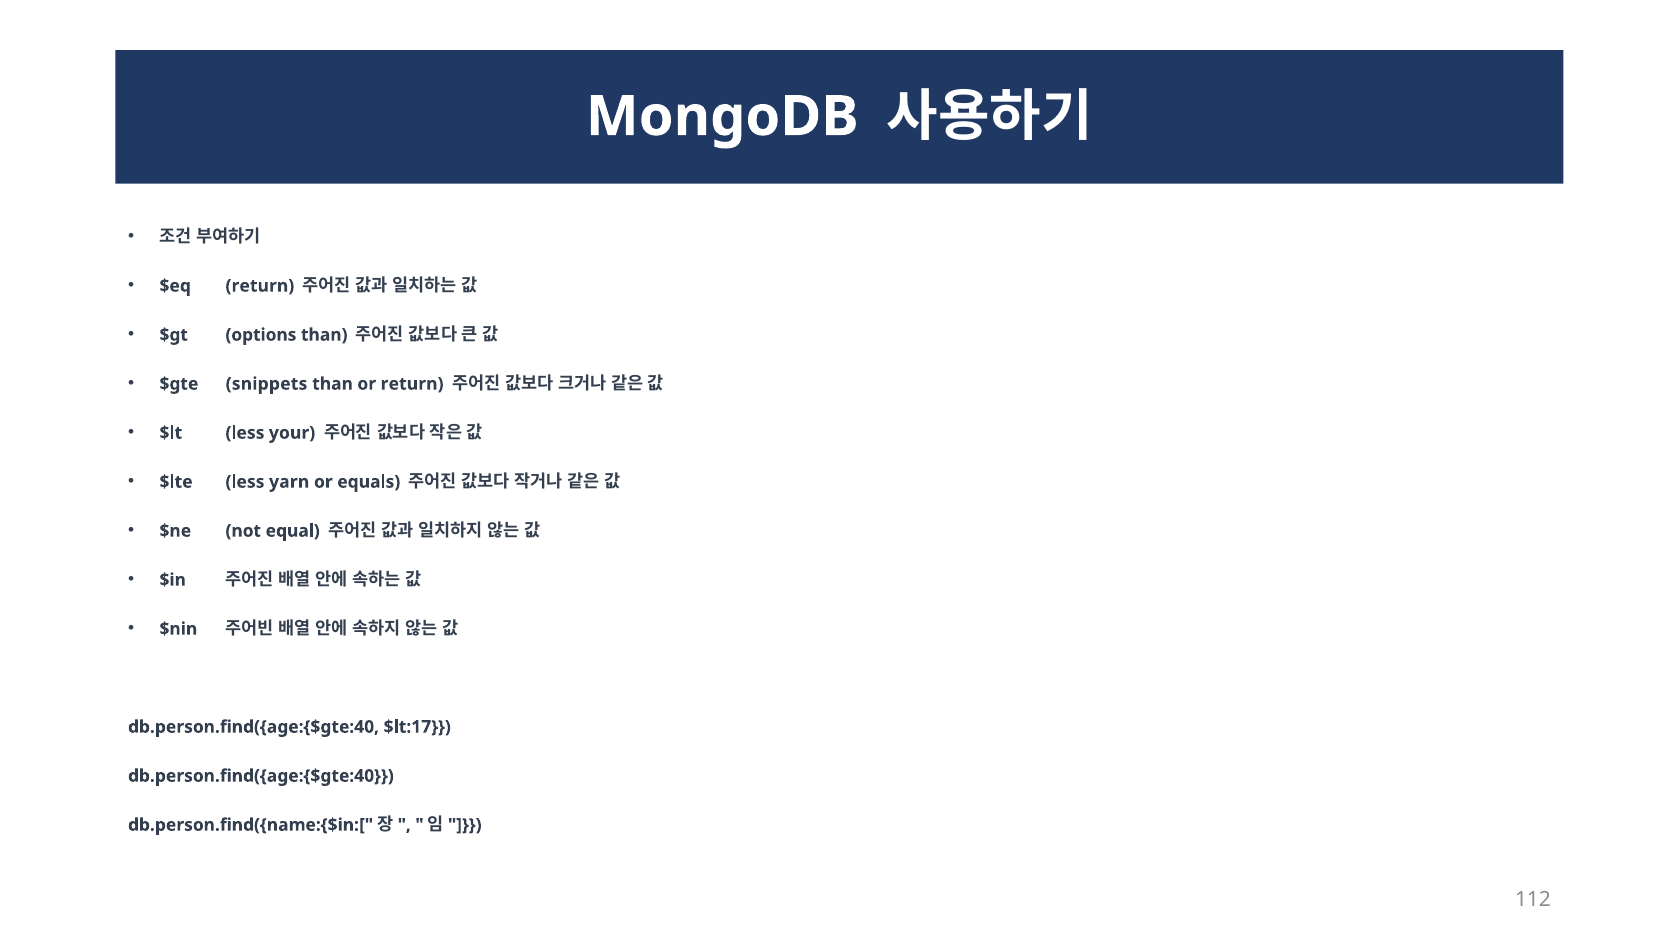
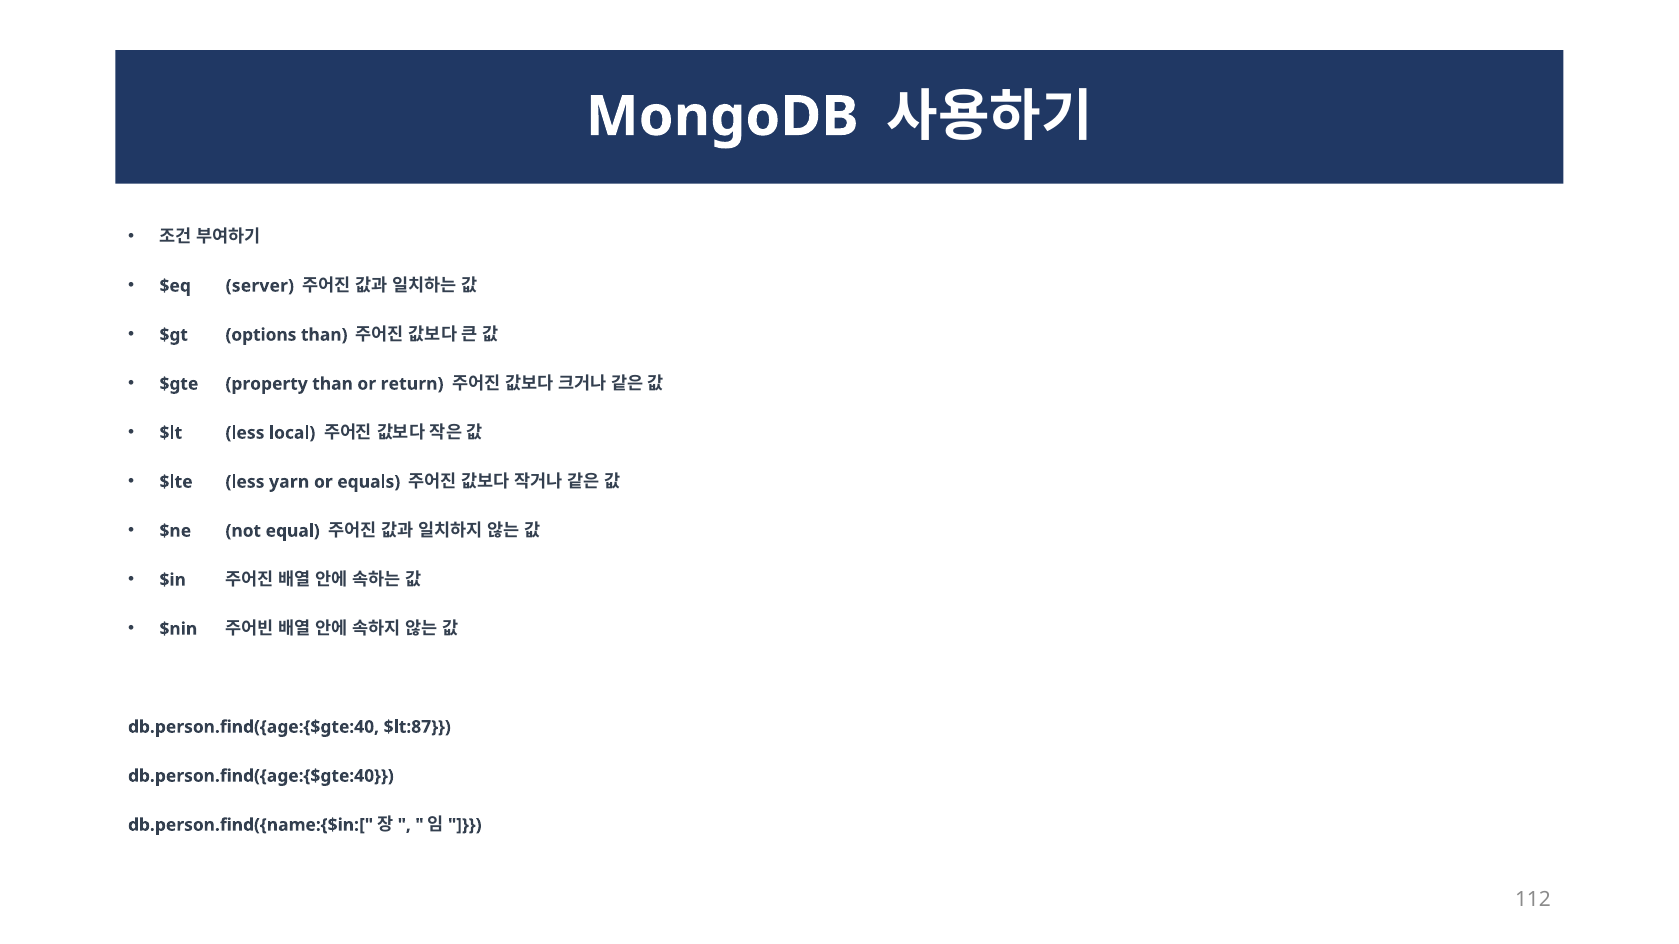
$eq return: return -> server
snippets: snippets -> property
your: your -> local
$lt:17: $lt:17 -> $lt:87
